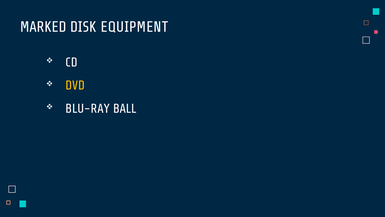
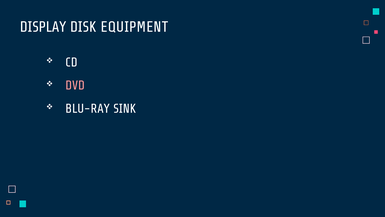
MARKED: MARKED -> DISPLAY
DVD colour: yellow -> pink
BALL: BALL -> SINK
